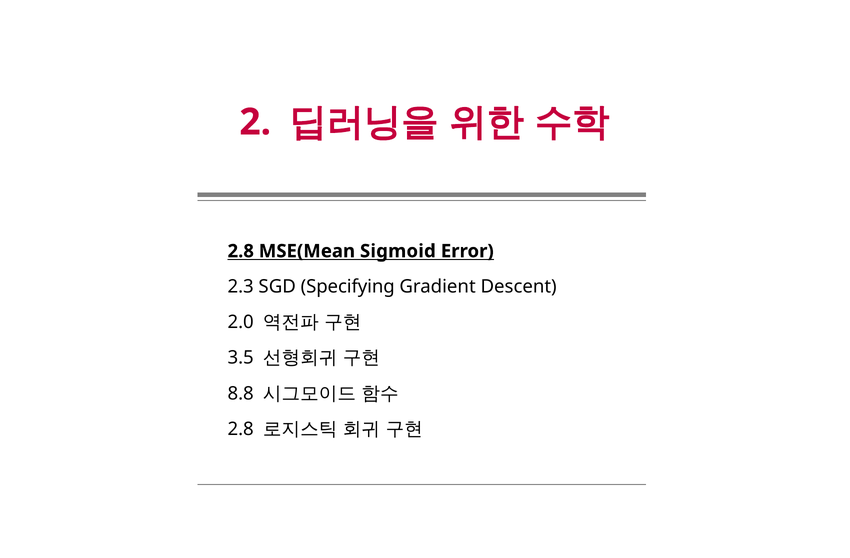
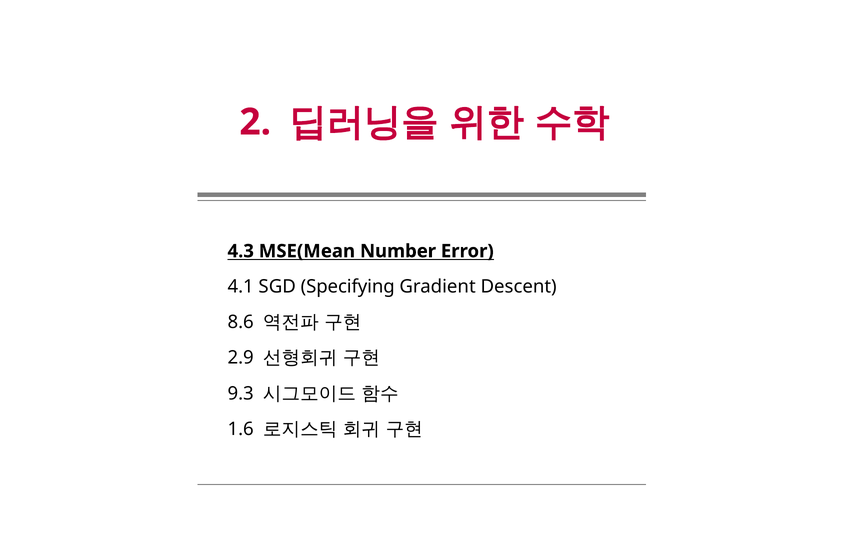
2.8 at (241, 251): 2.8 -> 4.3
Sigmoid: Sigmoid -> Number
2.3: 2.3 -> 4.1
2.0: 2.0 -> 8.6
3.5: 3.5 -> 2.9
8.8: 8.8 -> 9.3
2.8 at (241, 429): 2.8 -> 1.6
